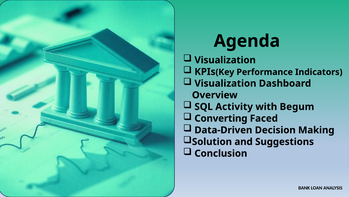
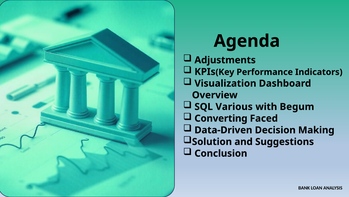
Visualization at (225, 60): Visualization -> Adjustments
Activity: Activity -> Various
